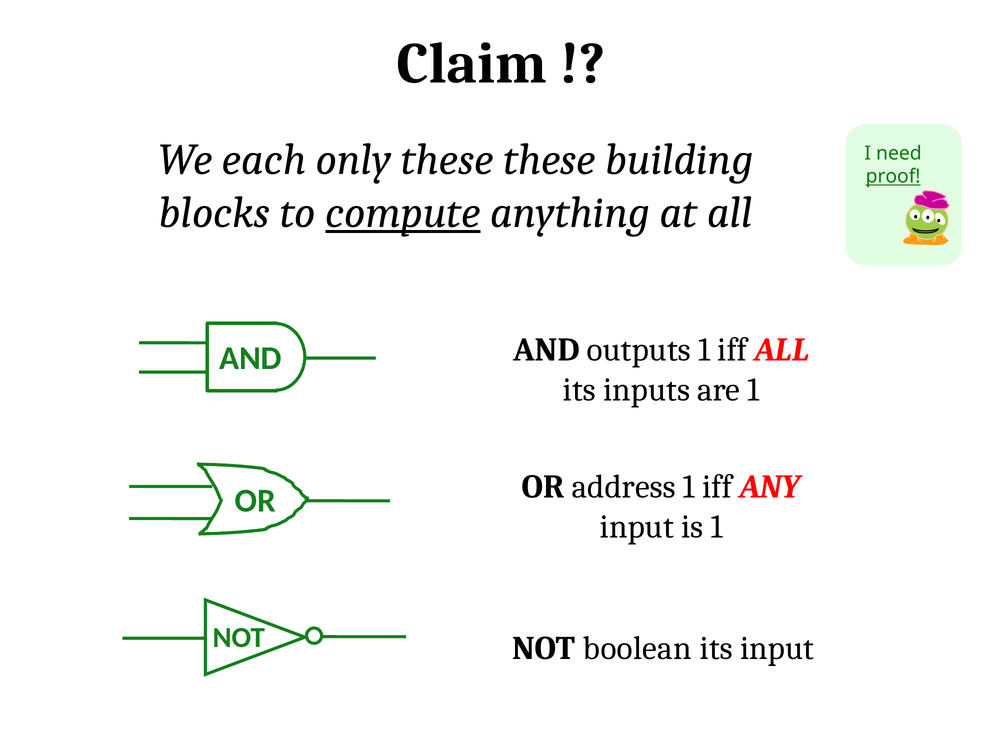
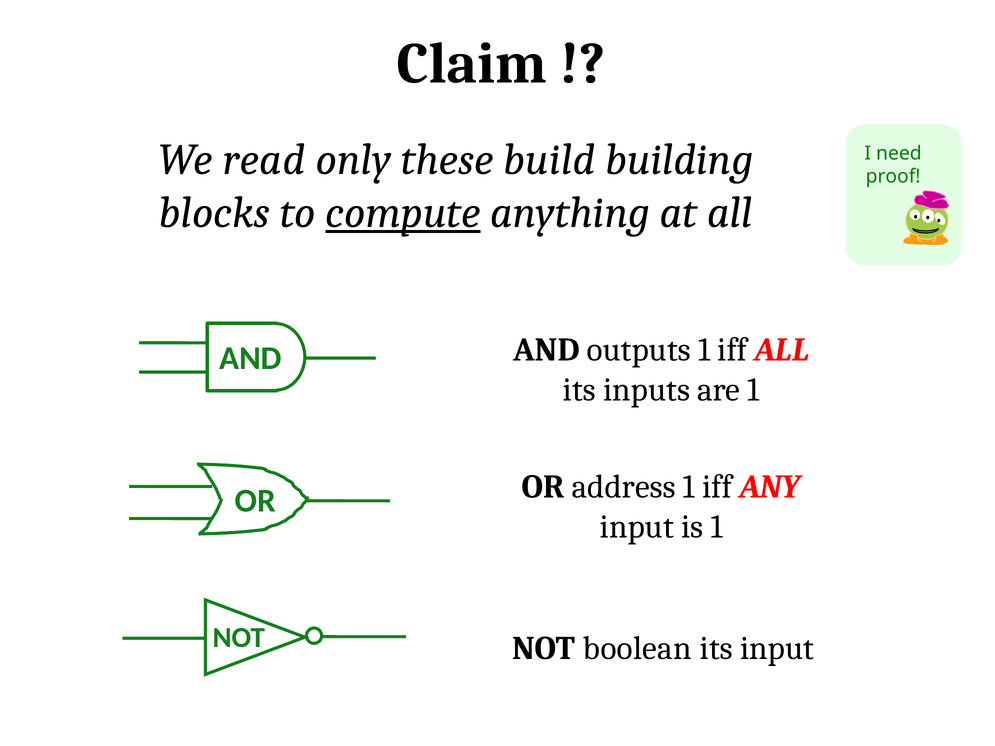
each: each -> read
these these: these -> build
proof underline: present -> none
